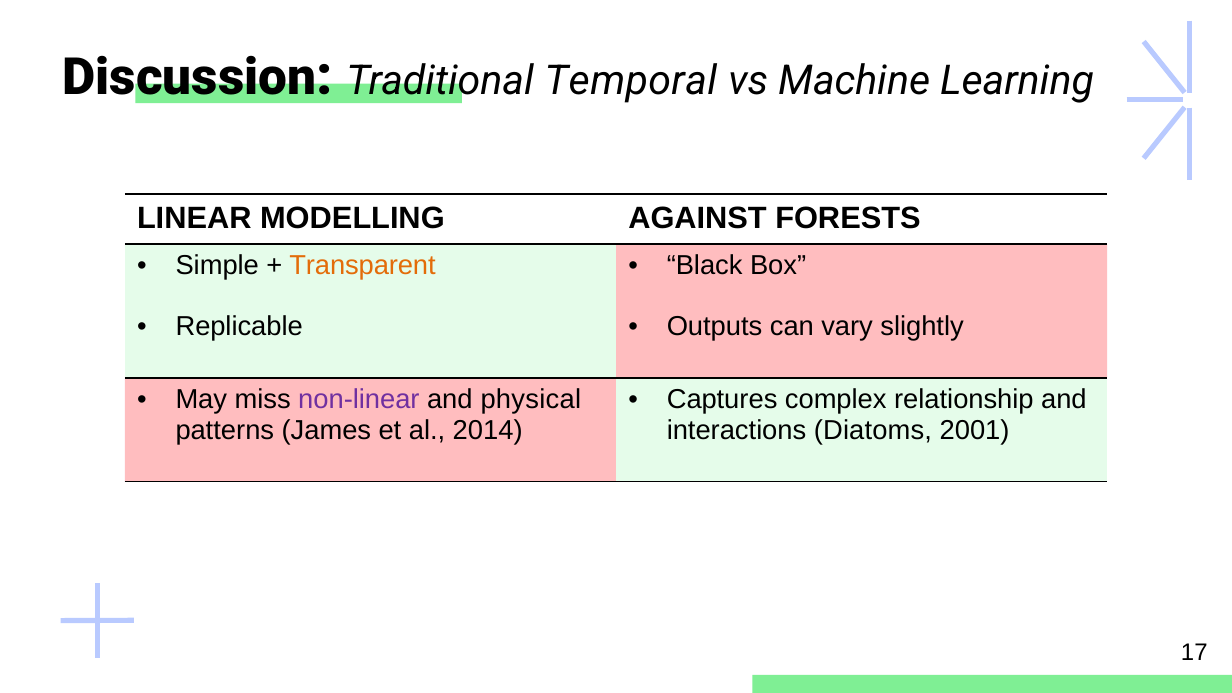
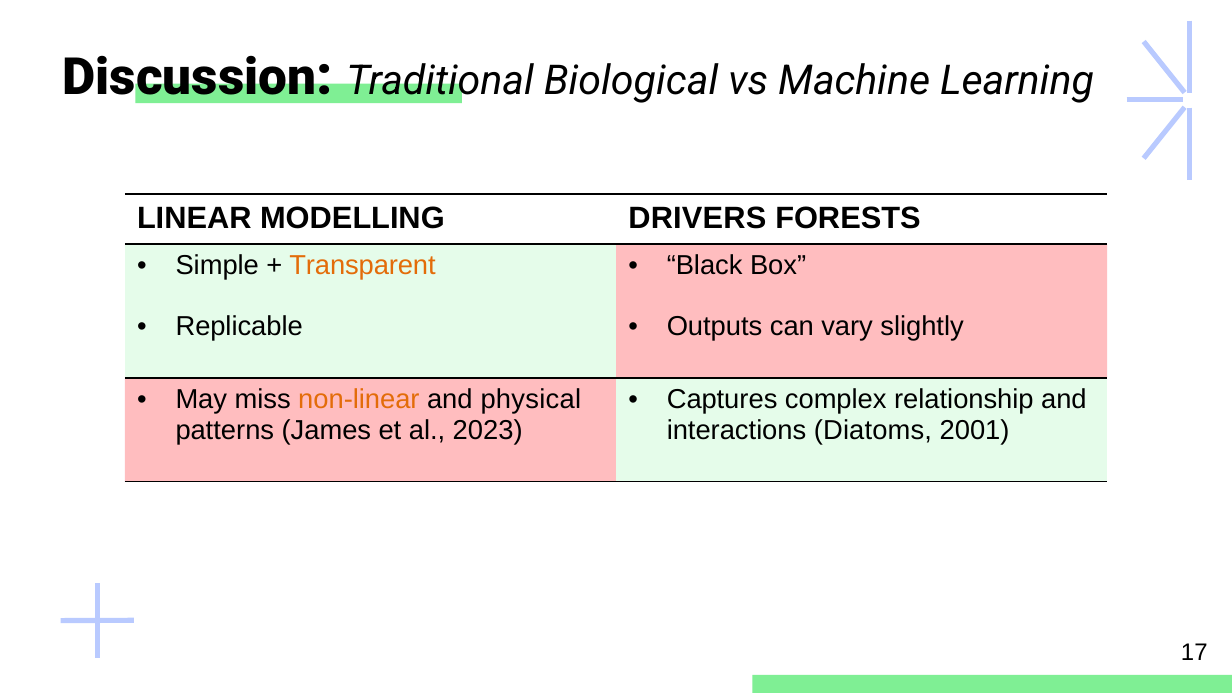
Temporal: Temporal -> Biological
AGAINST: AGAINST -> DRIVERS
non-linear colour: purple -> orange
2014: 2014 -> 2023
